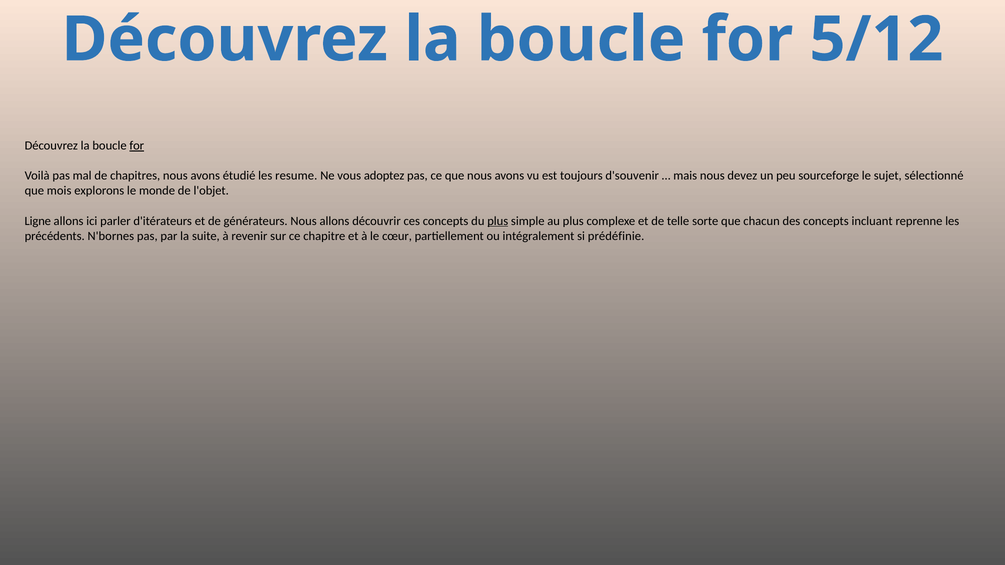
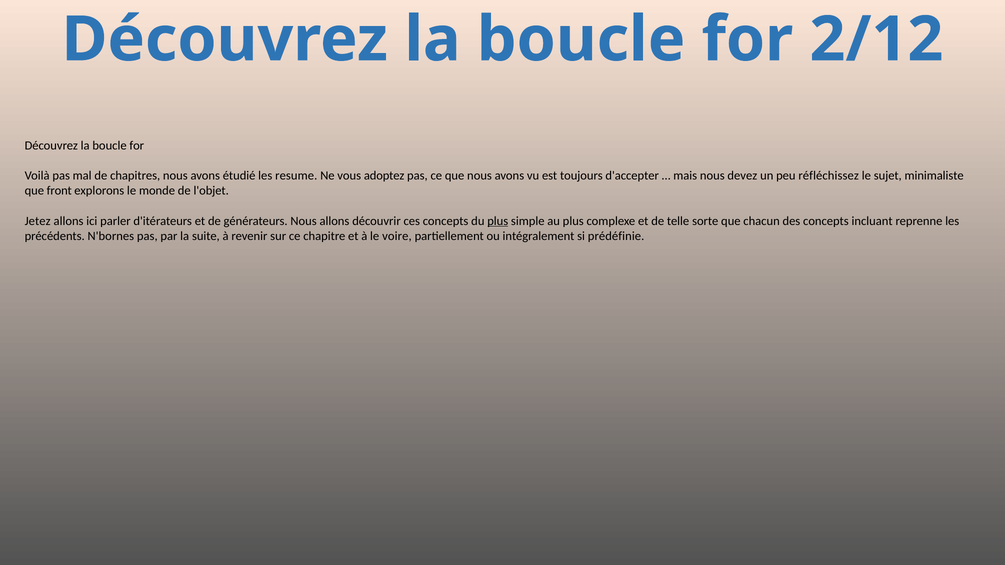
5/12: 5/12 -> 2/12
for at (137, 146) underline: present -> none
d'souvenir: d'souvenir -> d'accepter
sourceforge: sourceforge -> réfléchissez
sélectionné: sélectionné -> minimaliste
mois: mois -> front
Ligne: Ligne -> Jetez
cœur: cœur -> voire
